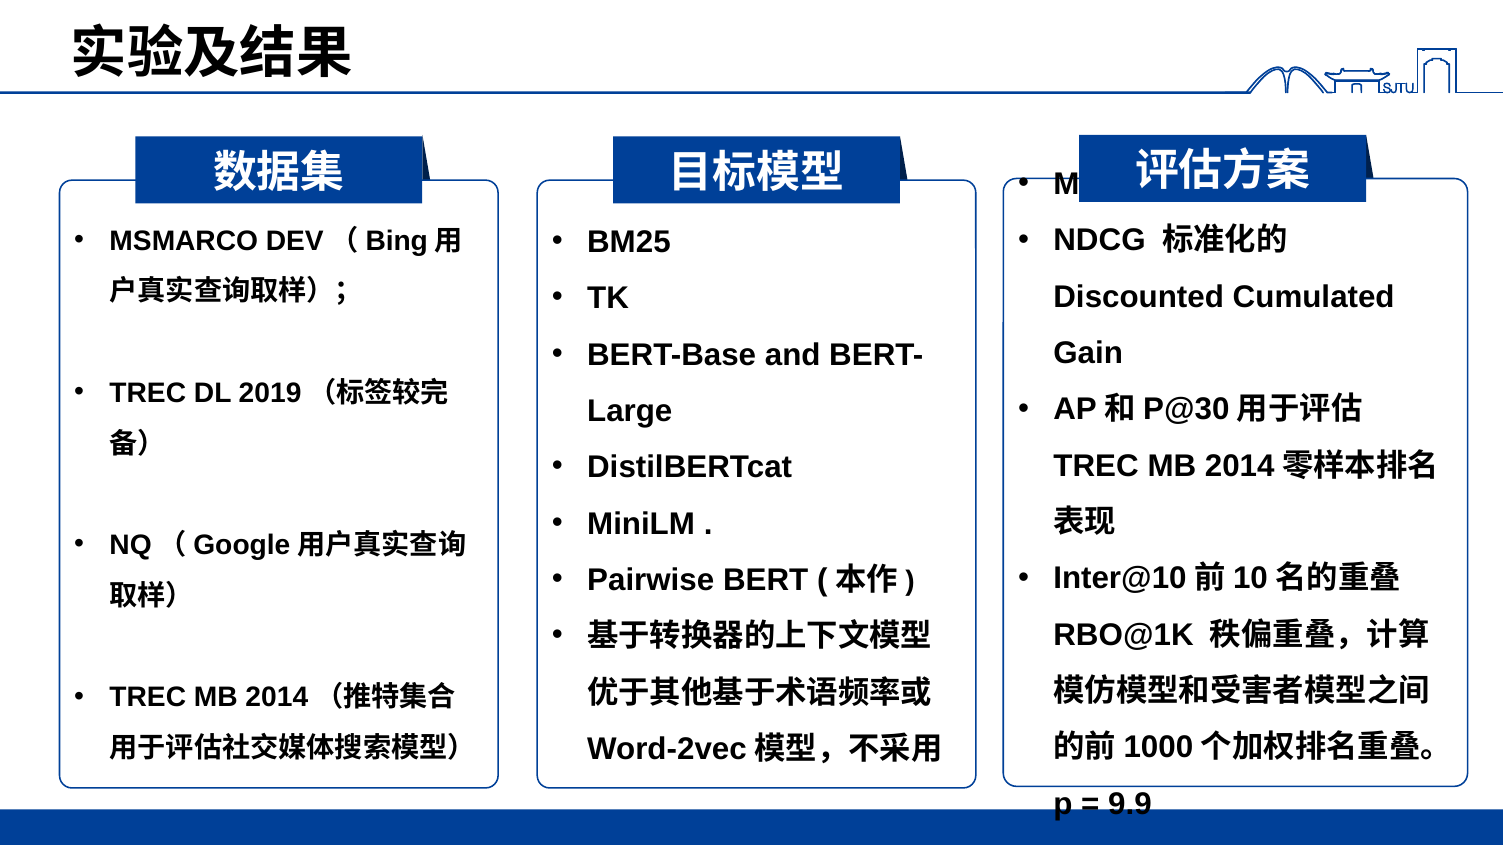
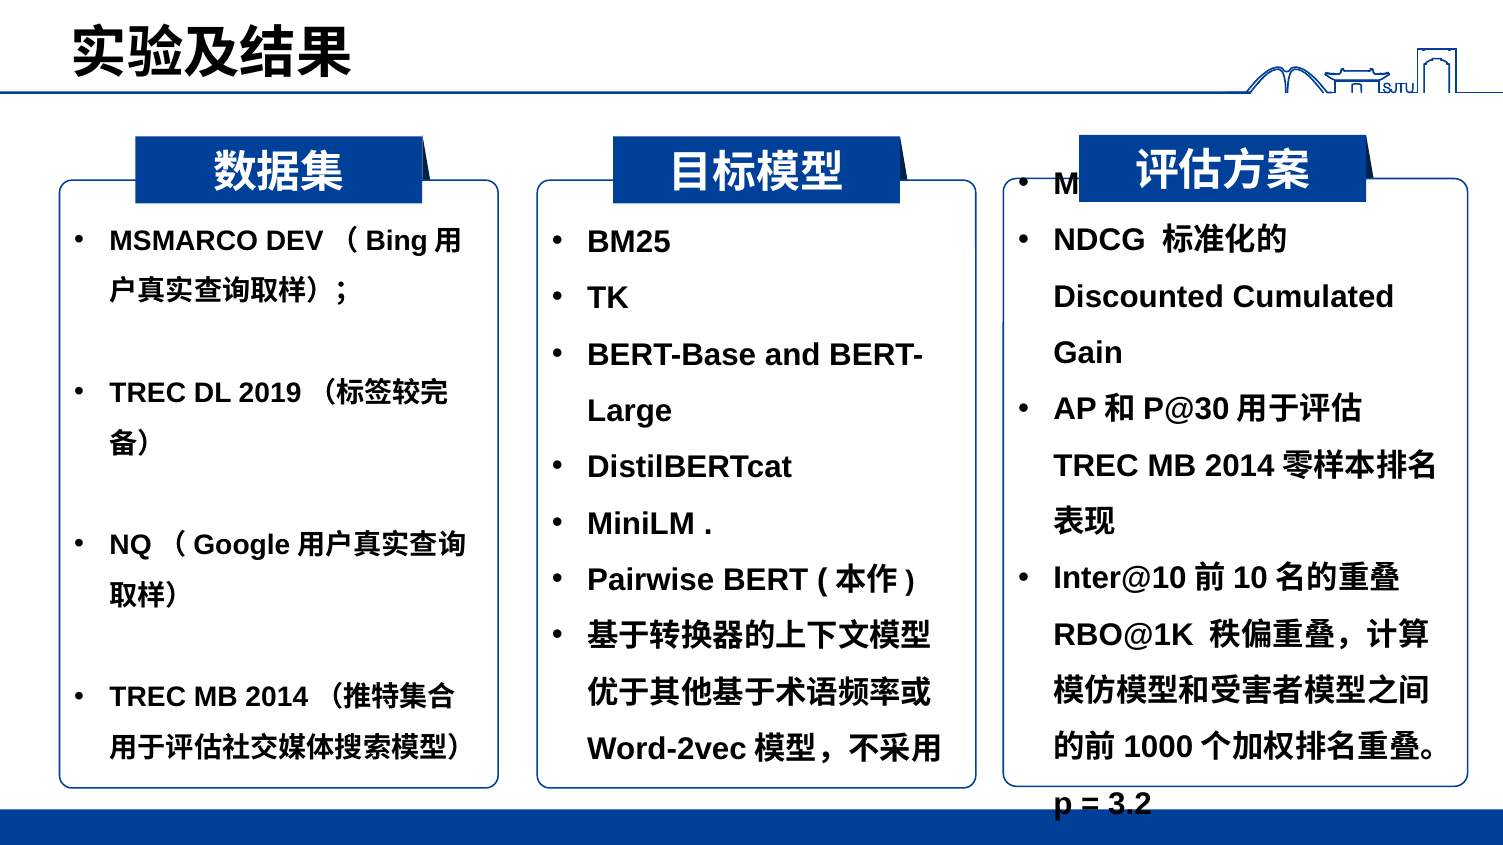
9.9: 9.9 -> 3.2
